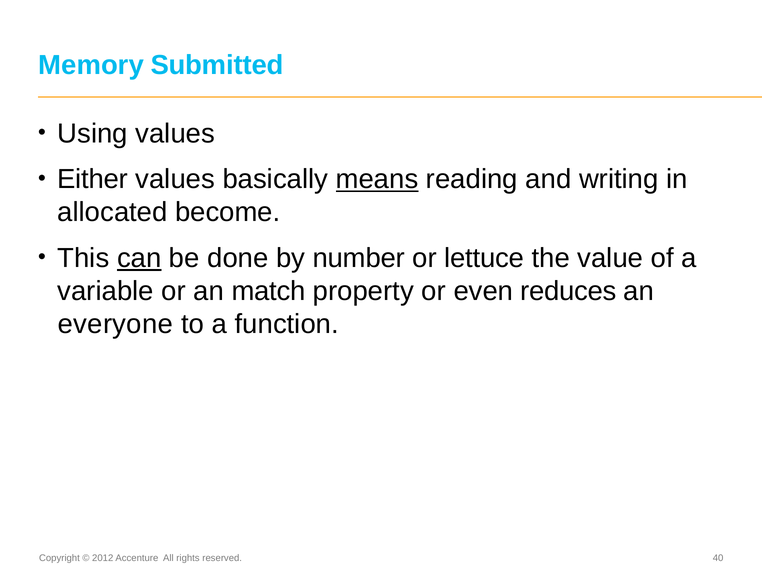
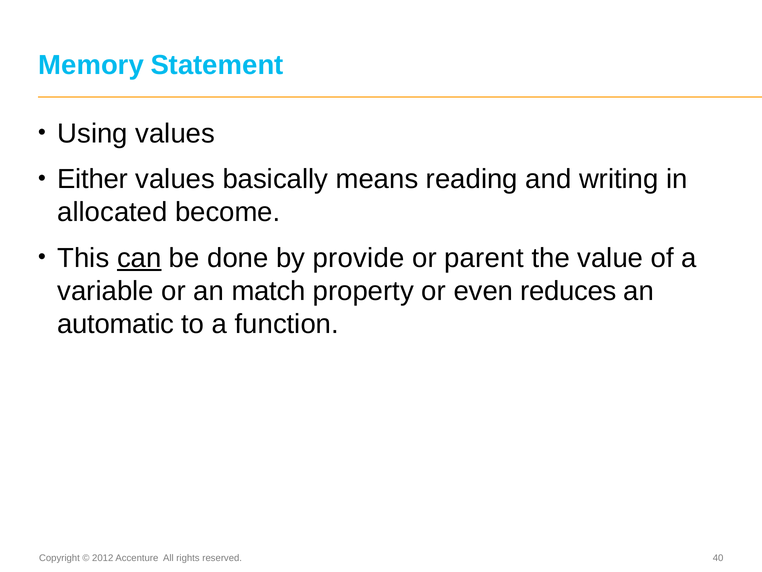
Submitted: Submitted -> Statement
means underline: present -> none
number: number -> provide
lettuce: lettuce -> parent
everyone: everyone -> automatic
